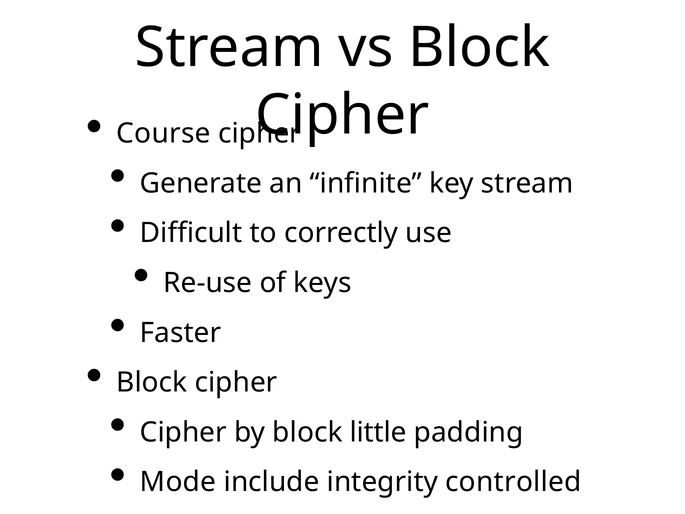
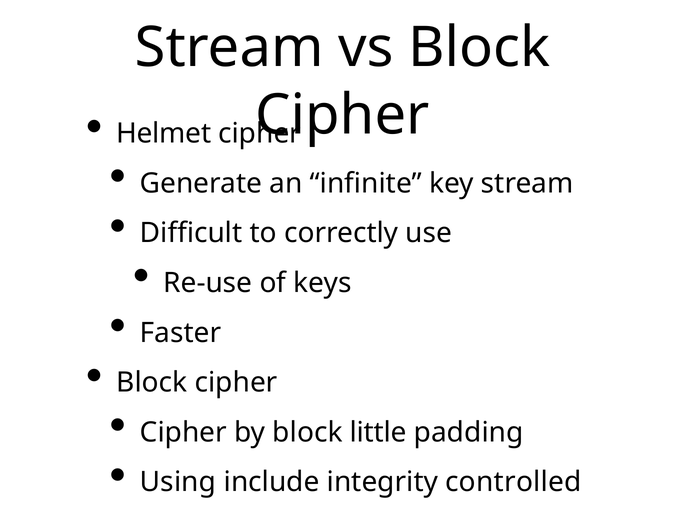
Course: Course -> Helmet
Mode: Mode -> Using
